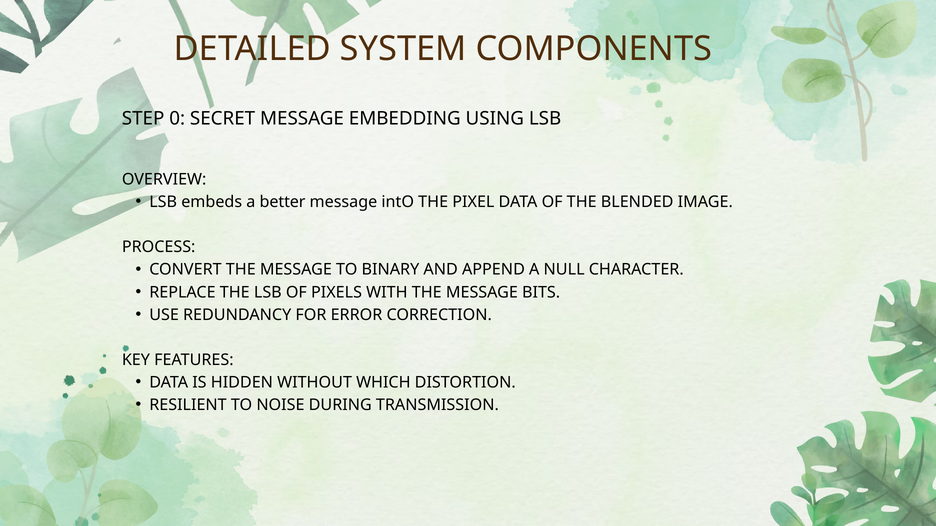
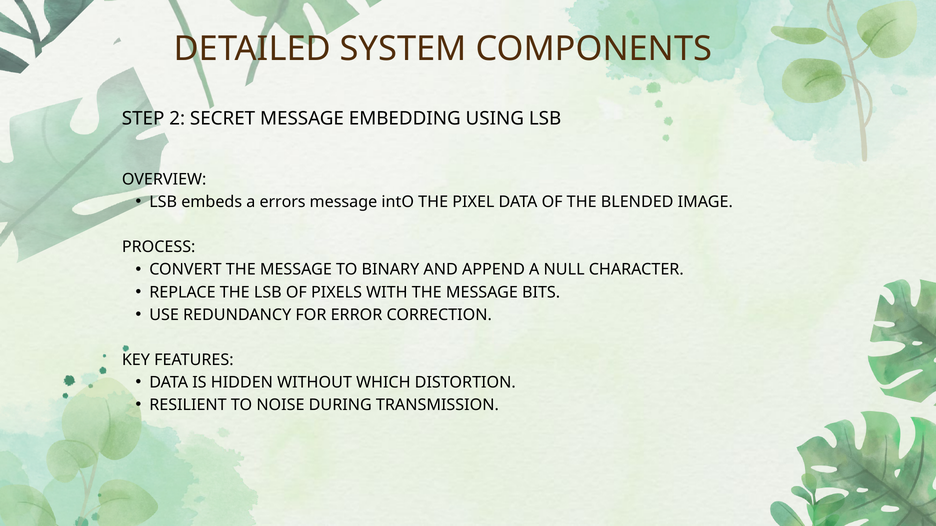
0: 0 -> 2
better: better -> errors
